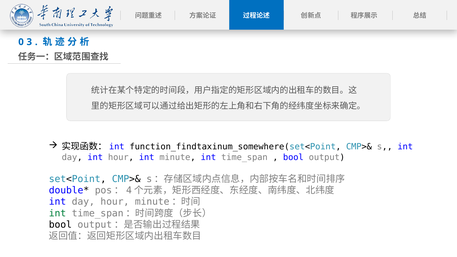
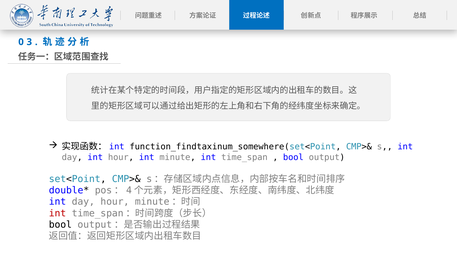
int at (58, 213) colour: green -> red
